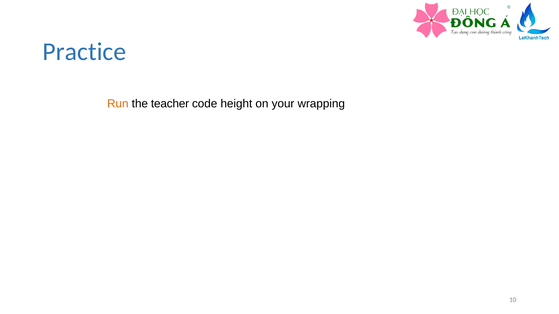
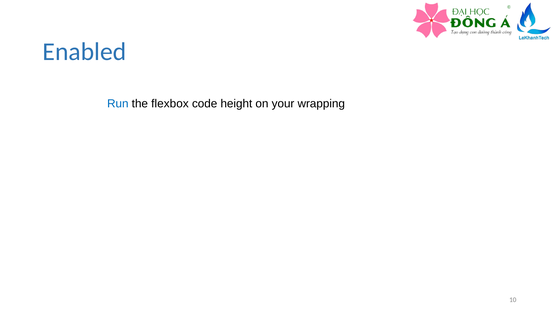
Practice: Practice -> Enabled
Run colour: orange -> blue
teacher: teacher -> flexbox
